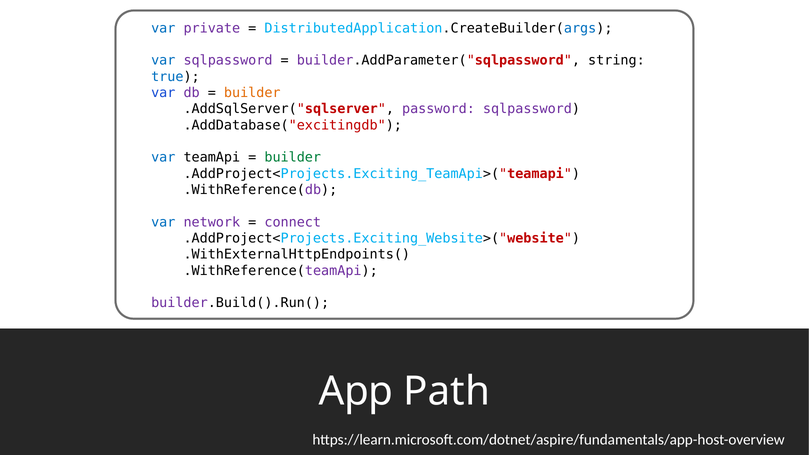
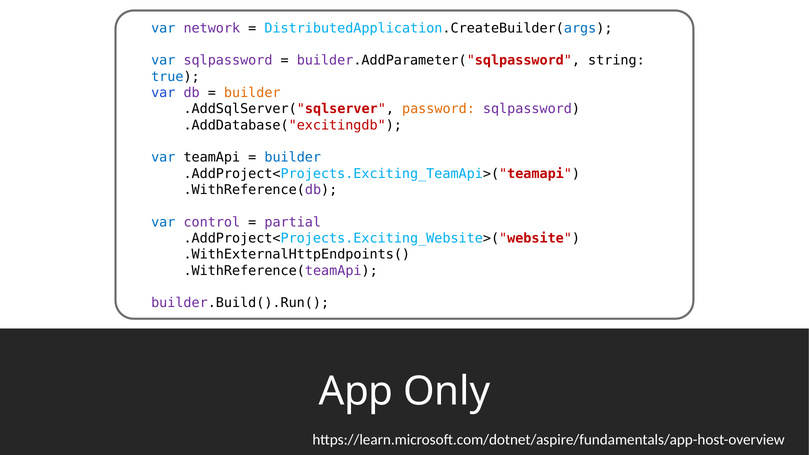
private: private -> network
password colour: purple -> orange
builder at (293, 157) colour: green -> blue
network: network -> control
connect: connect -> partial
Path: Path -> Only
